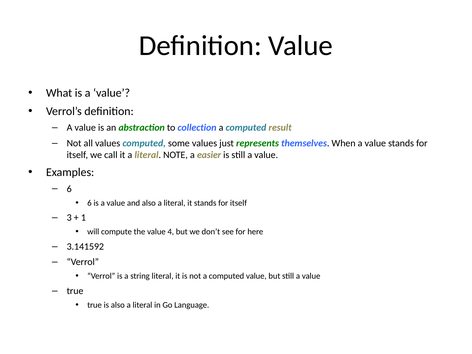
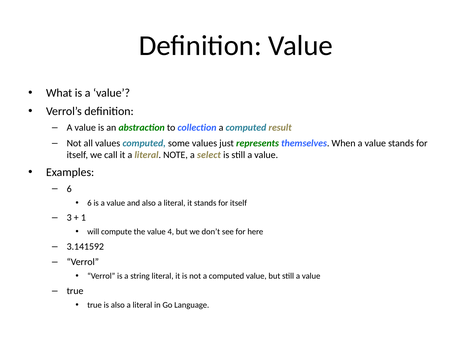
easier: easier -> select
